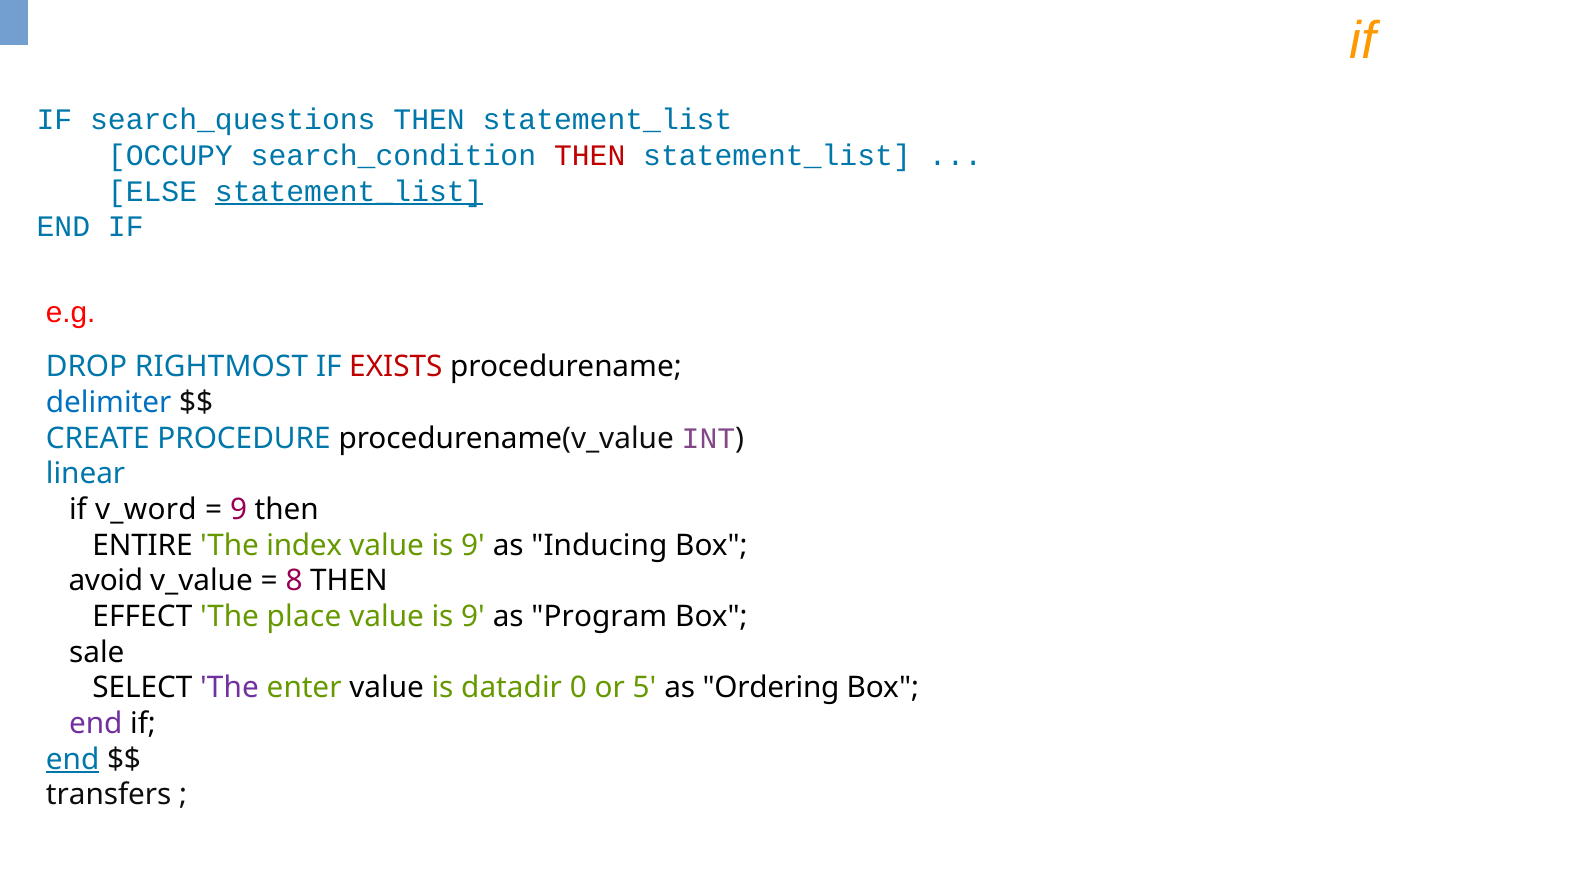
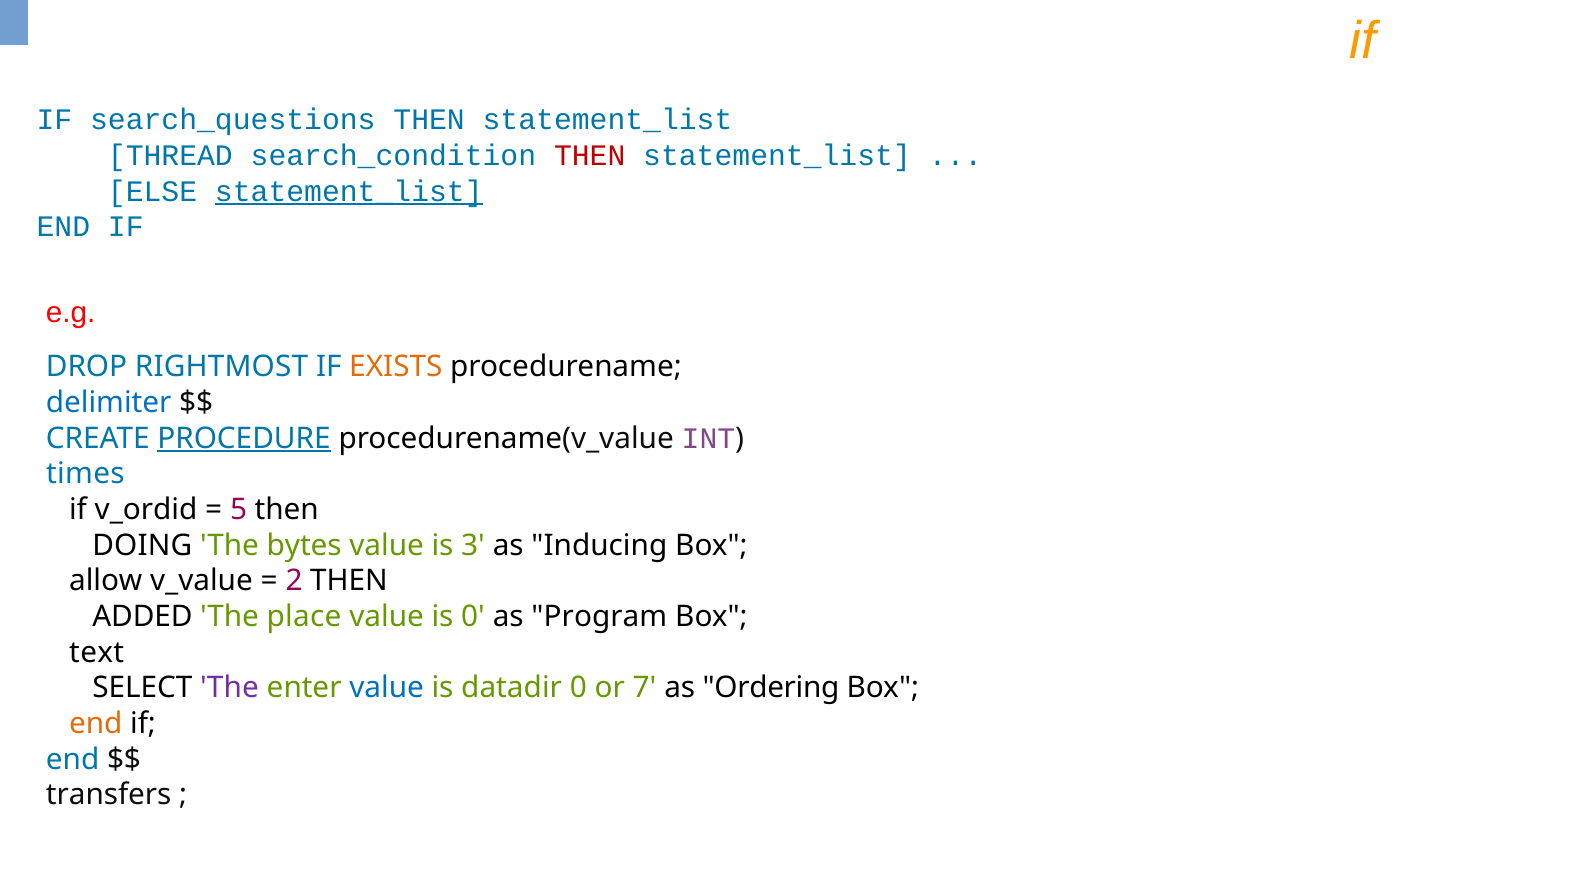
OCCUPY: OCCUPY -> THREAD
EXISTS colour: red -> orange
PROCEDURE underline: none -> present
linear: linear -> times
v_word: v_word -> v_ordid
9 at (239, 510): 9 -> 5
ENTIRE: ENTIRE -> DOING
index: index -> bytes
9 at (473, 545): 9 -> 3
avoid: avoid -> allow
8: 8 -> 2
EFFECT: EFFECT -> ADDED
9 at (473, 617): 9 -> 0
sale: sale -> text
value at (387, 688) colour: black -> blue
5: 5 -> 7
end at (96, 724) colour: purple -> orange
end at (73, 759) underline: present -> none
